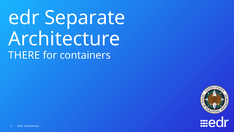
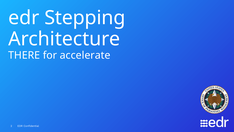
Separate: Separate -> Stepping
containers: containers -> accelerate
